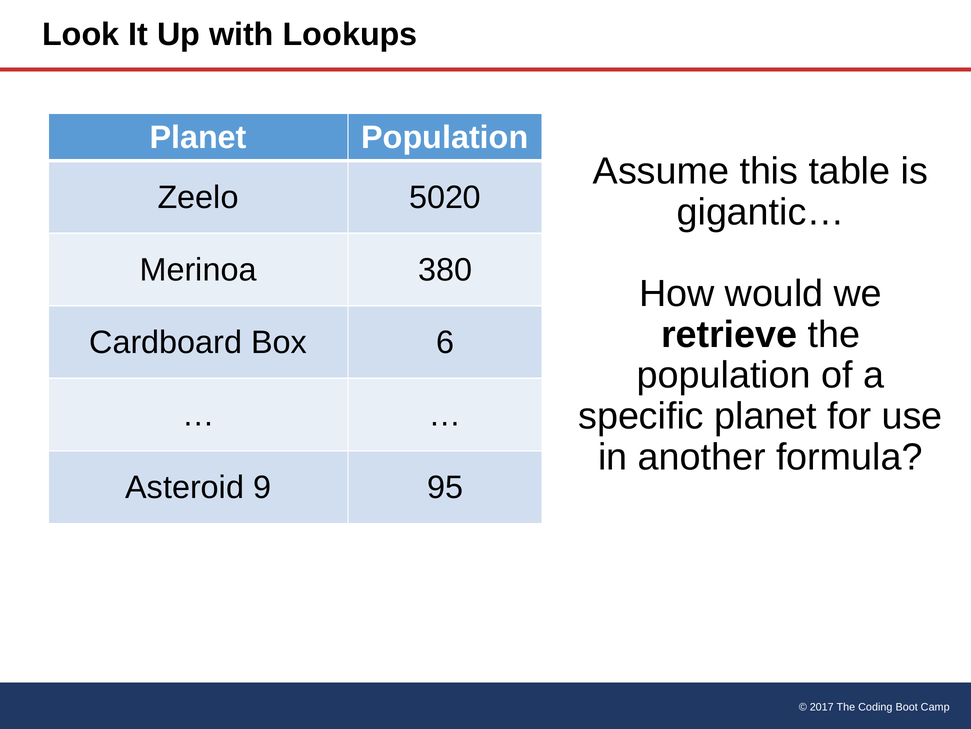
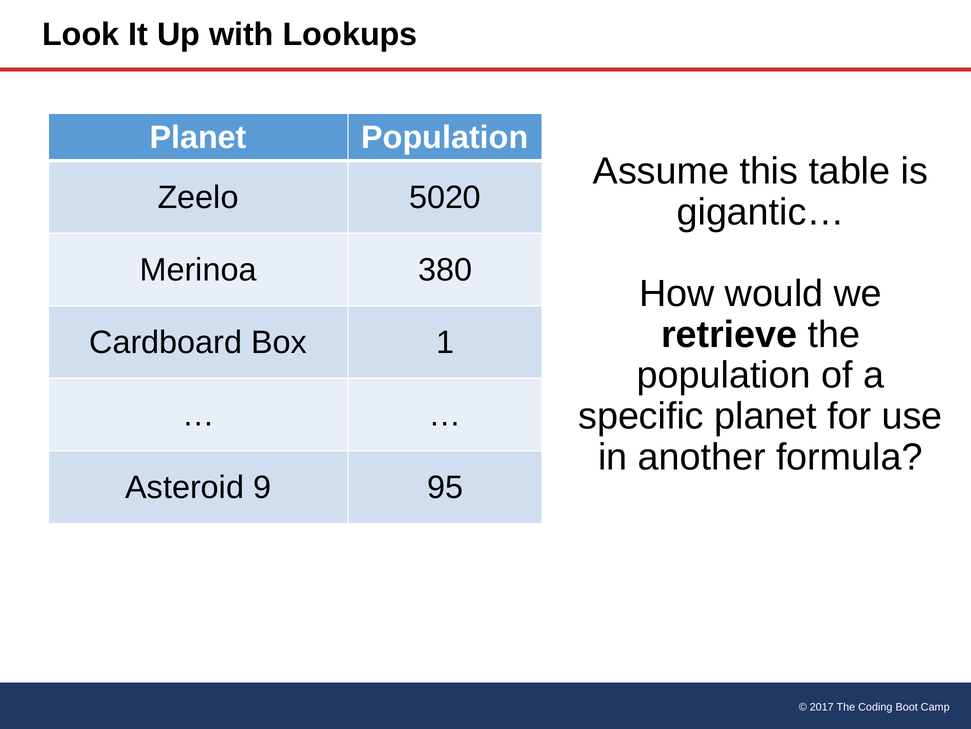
6: 6 -> 1
